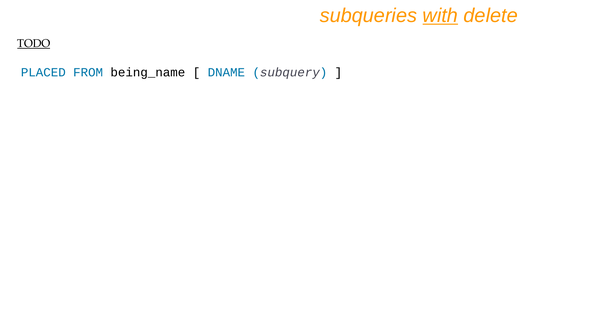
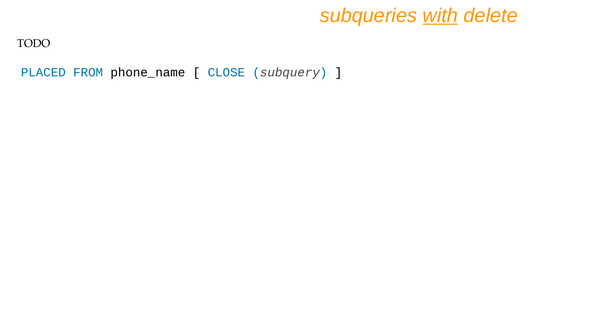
TODO underline: present -> none
being_name: being_name -> phone_name
DNAME: DNAME -> CLOSE
